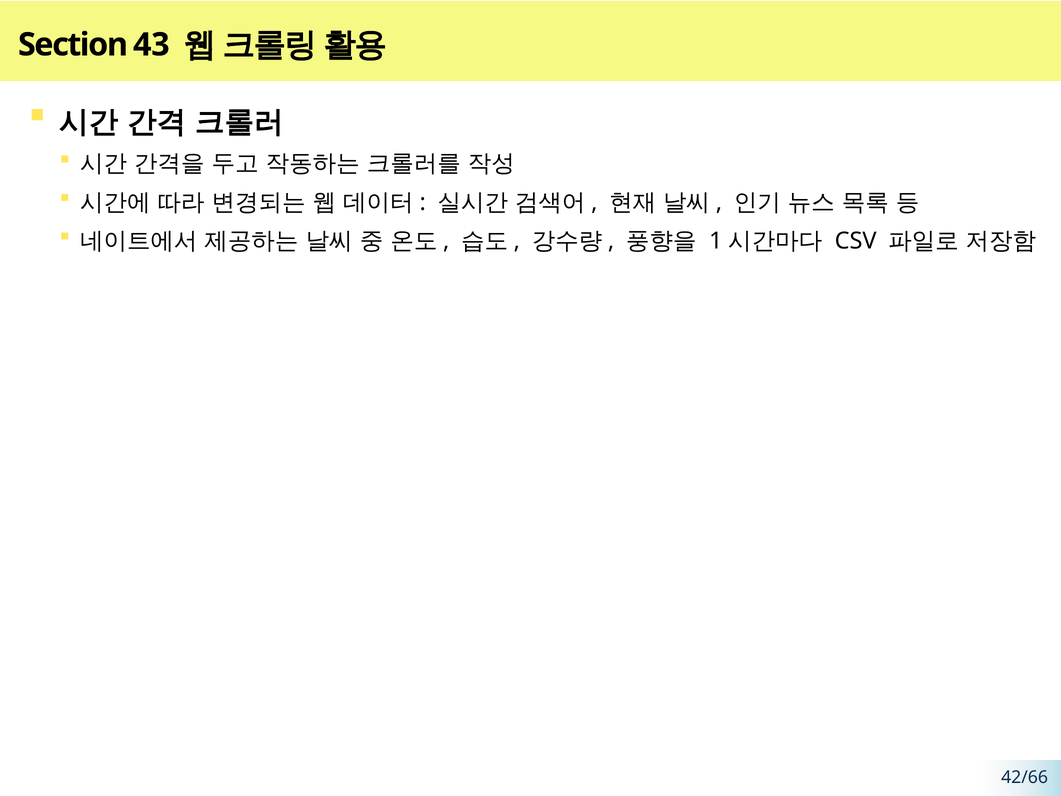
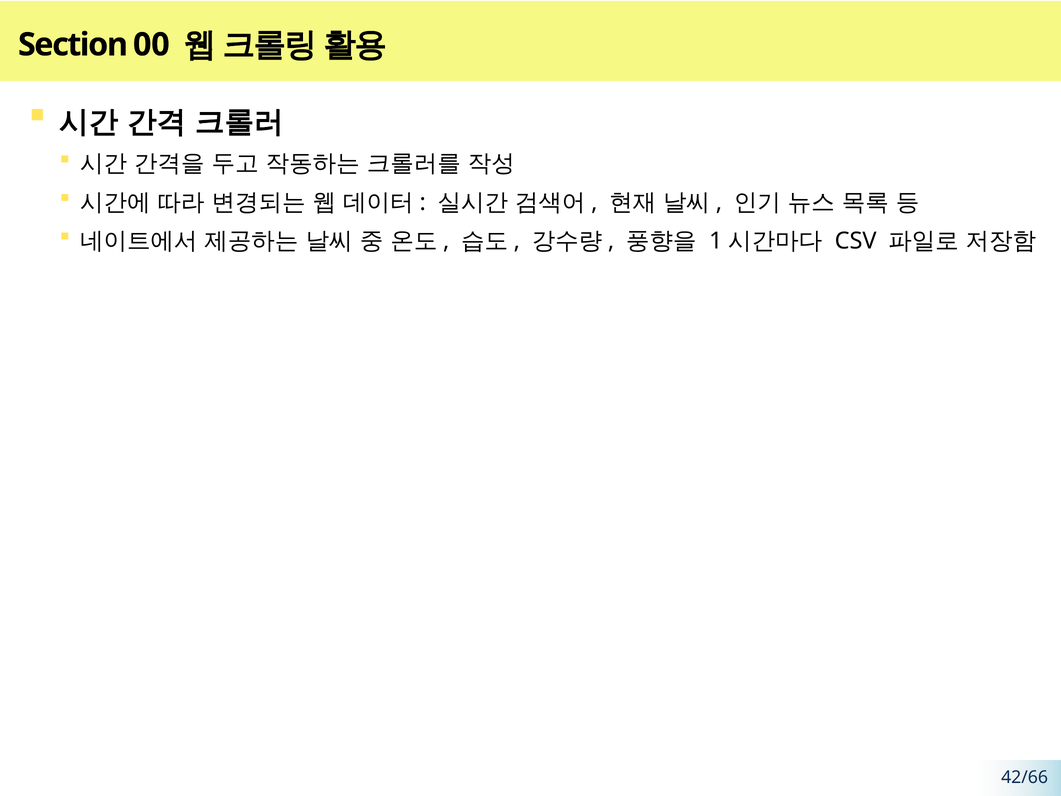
43: 43 -> 00
